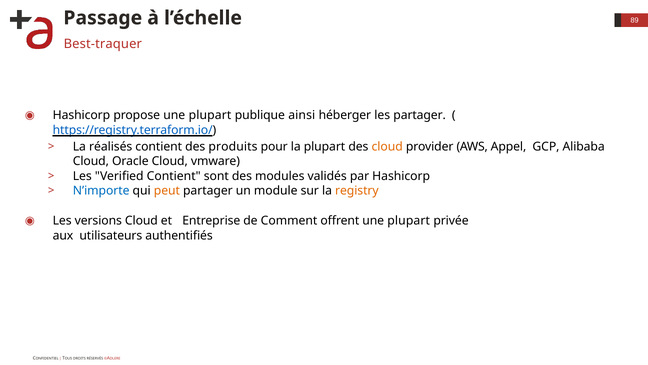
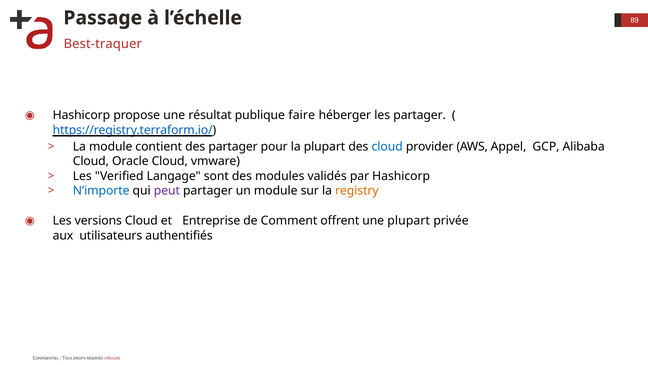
propose une plupart: plupart -> résultat
ainsi: ainsi -> faire
La réalisés: réalisés -> module
des produits: produits -> partager
cloud at (387, 147) colour: orange -> blue
Verified Contient: Contient -> Langage
peut colour: orange -> purple
